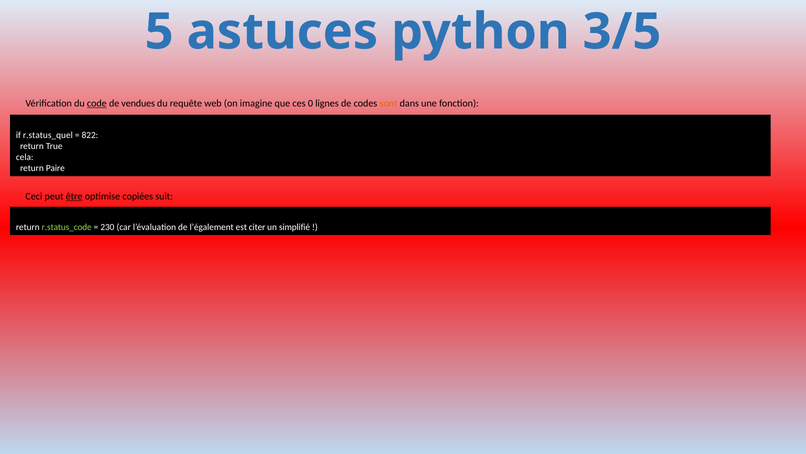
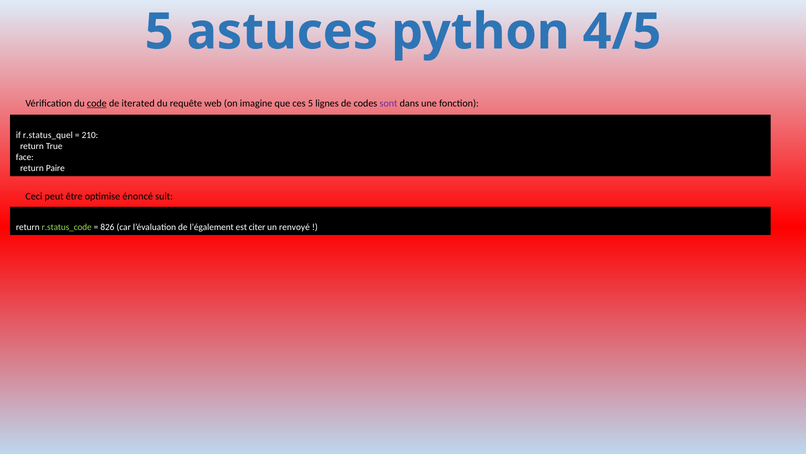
3/5: 3/5 -> 4/5
vendues: vendues -> iterated
ces 0: 0 -> 5
sont colour: orange -> purple
822: 822 -> 210
cela: cela -> face
être underline: present -> none
copiées: copiées -> énoncé
230: 230 -> 826
simplifié: simplifié -> renvoyé
